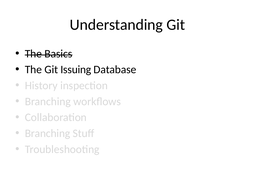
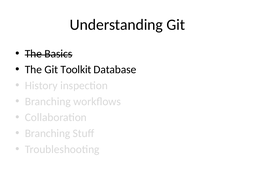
Issuing: Issuing -> Toolkit
